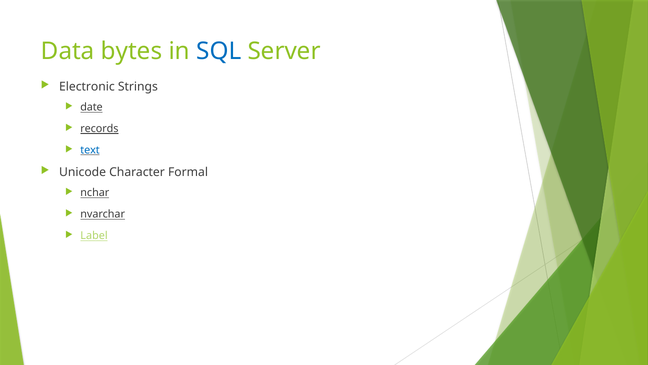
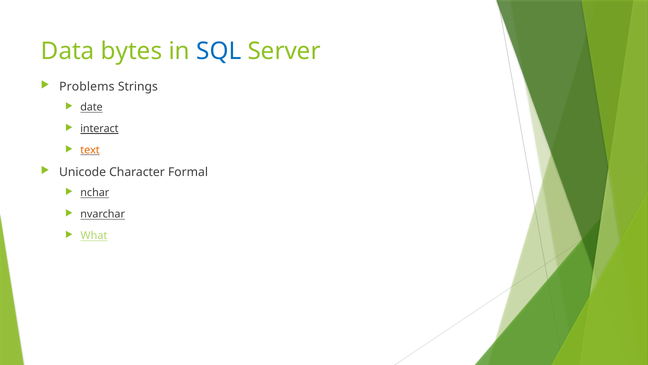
Electronic: Electronic -> Problems
records: records -> interact
text colour: blue -> orange
Label: Label -> What
